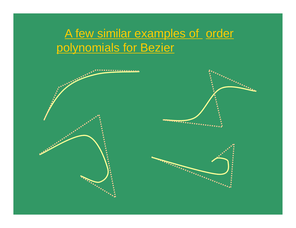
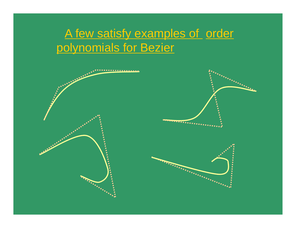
similar: similar -> satisfy
